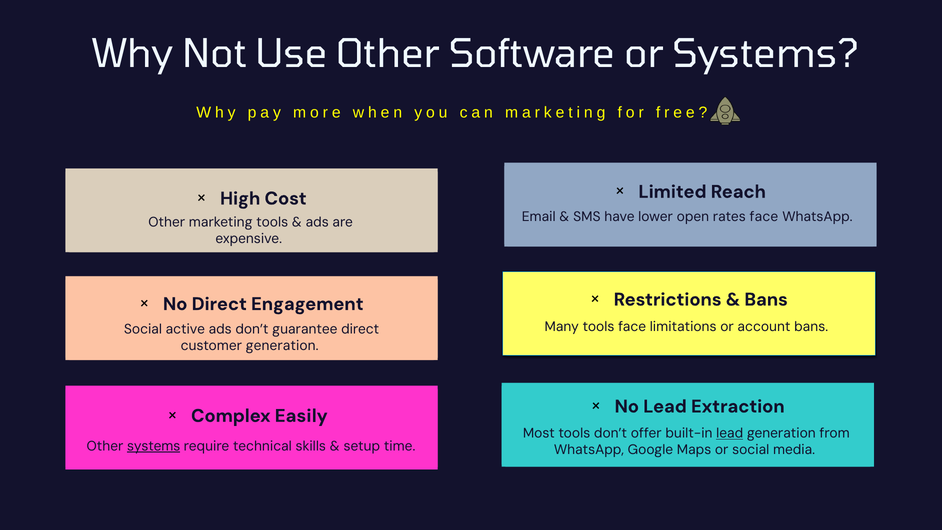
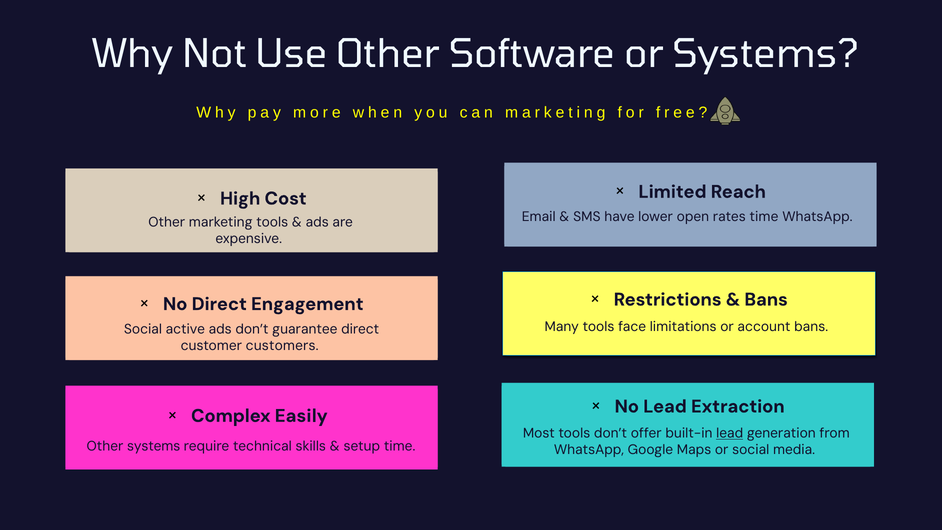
rates face: face -> time
customer generation: generation -> customers
systems at (154, 446) underline: present -> none
